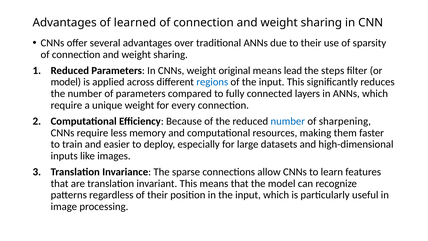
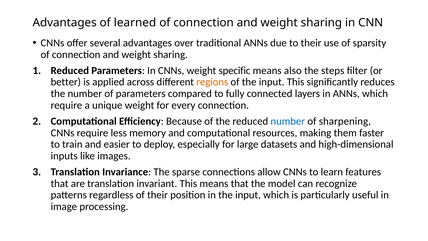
original: original -> specific
lead: lead -> also
model at (66, 82): model -> better
regions colour: blue -> orange
